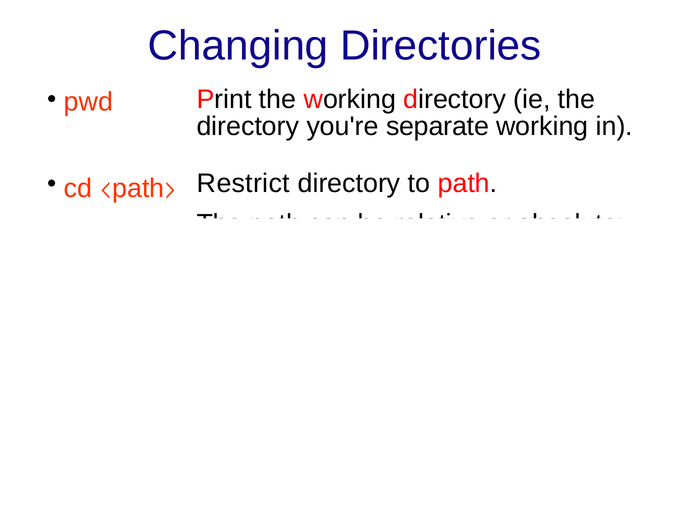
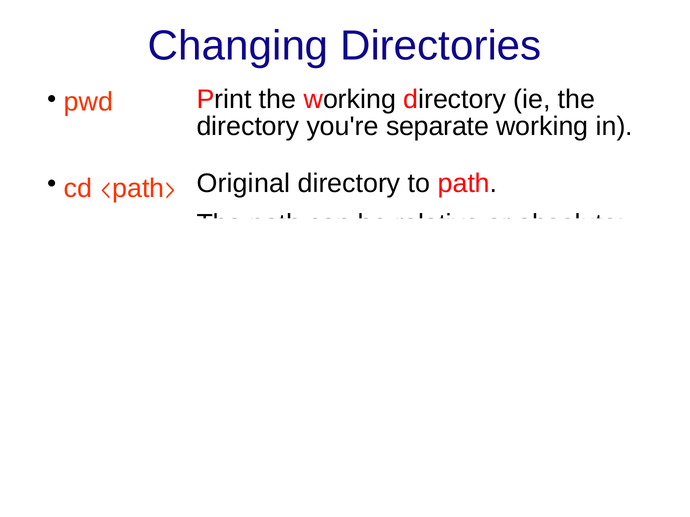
Restrict: Restrict -> Original
